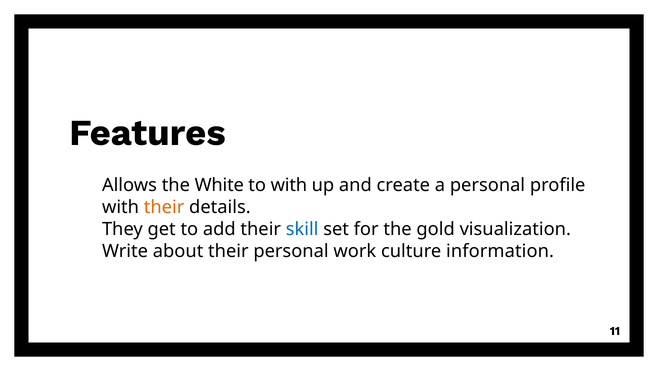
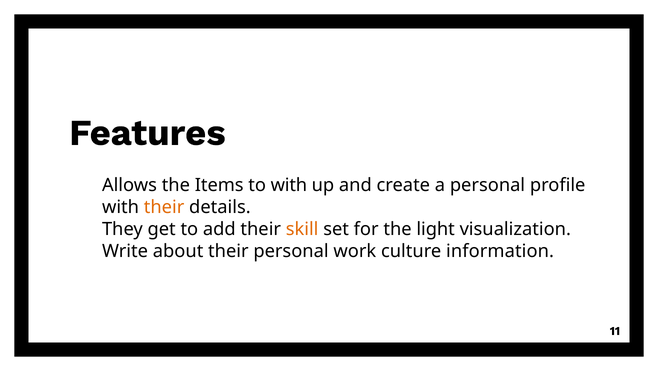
White: White -> Items
skill colour: blue -> orange
gold: gold -> light
